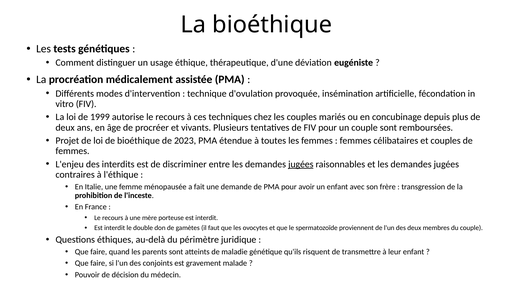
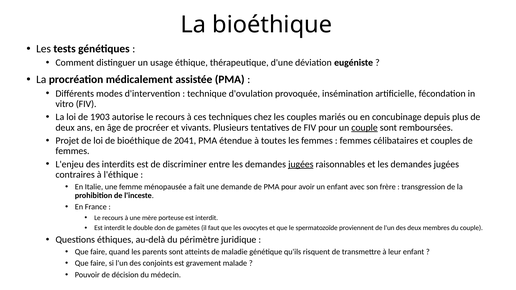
1999: 1999 -> 1903
couple at (365, 128) underline: none -> present
2023: 2023 -> 2041
